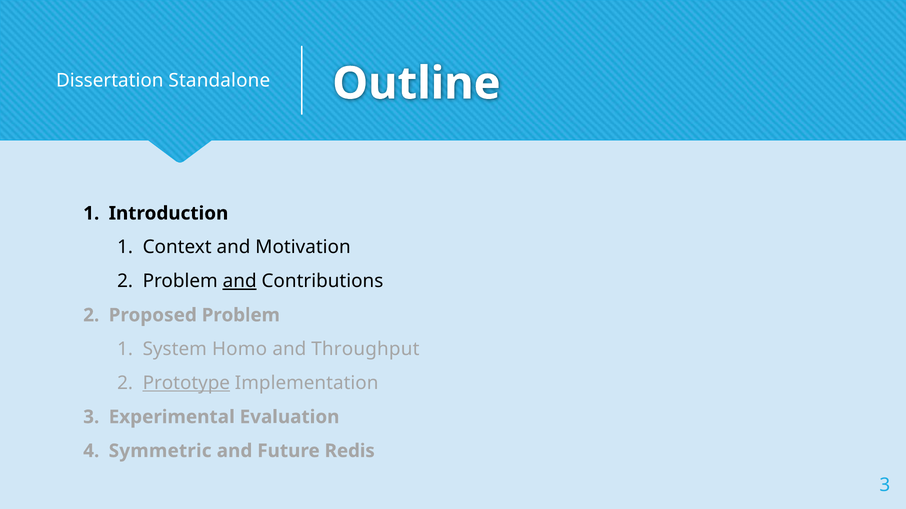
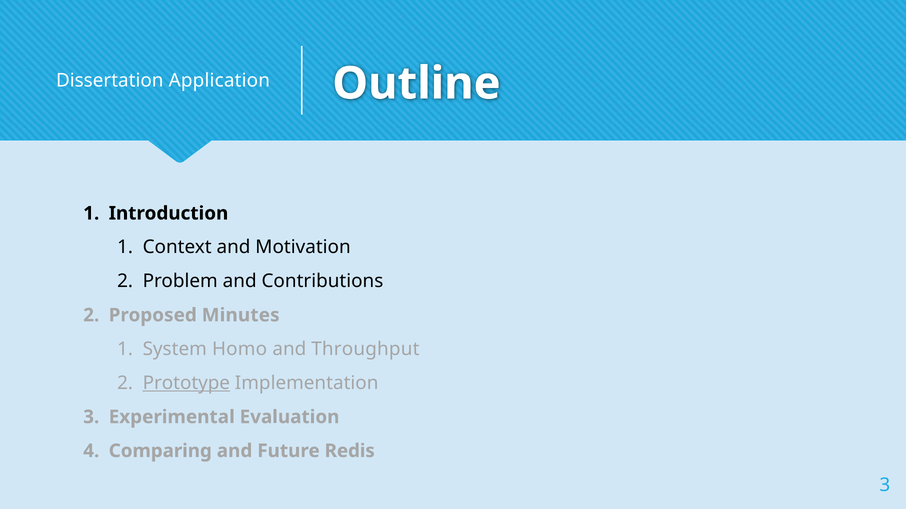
Standalone: Standalone -> Application
and at (240, 282) underline: present -> none
Proposed Problem: Problem -> Minutes
Symmetric: Symmetric -> Comparing
